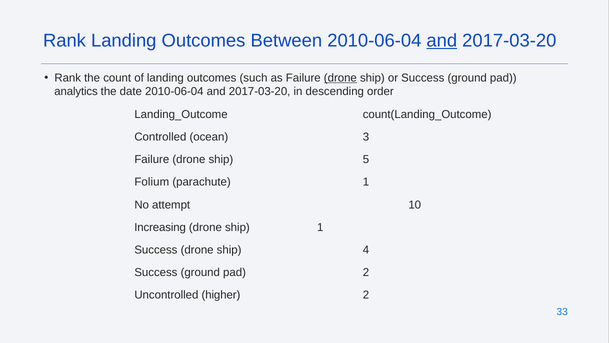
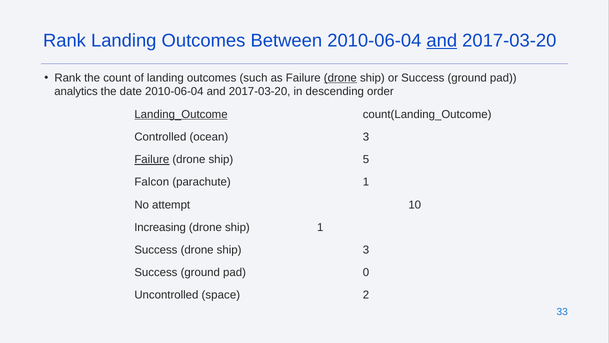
Landing_Outcome underline: none -> present
Failure at (152, 159) underline: none -> present
Folium: Folium -> Falcon
ship 4: 4 -> 3
pad 2: 2 -> 0
higher: higher -> space
